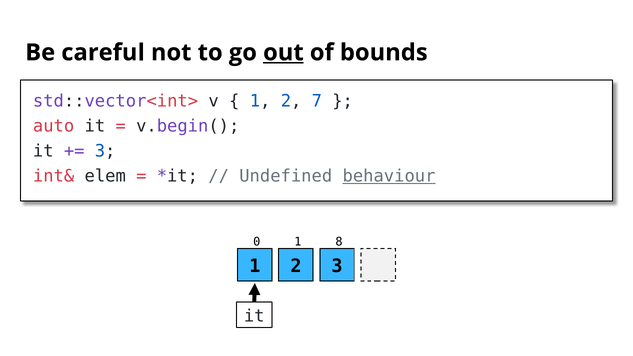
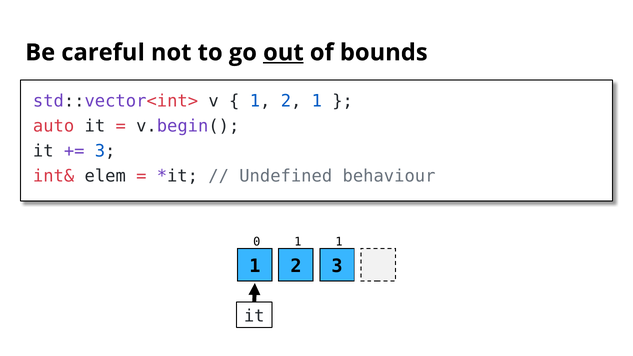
1 2 7: 7 -> 1
behaviour underline: present -> none
1 8: 8 -> 1
